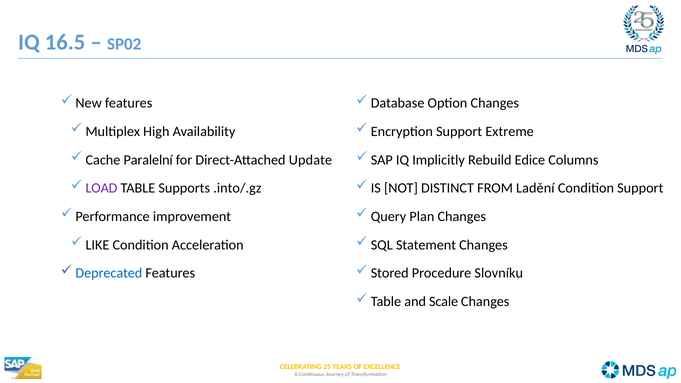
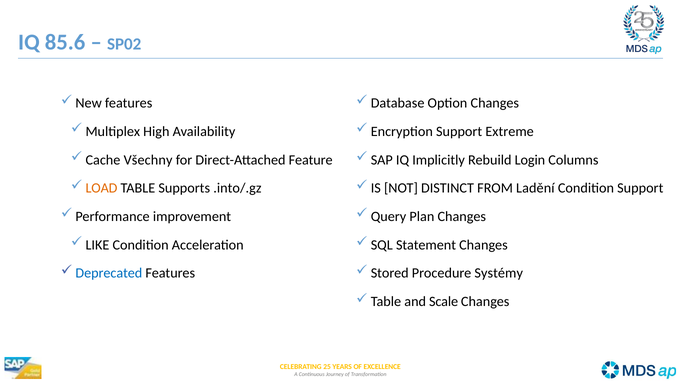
16.5: 16.5 -> 85.6
Paralelní: Paralelní -> Všechny
Update: Update -> Feature
Edice: Edice -> Login
LOAD colour: purple -> orange
Slovníku: Slovníku -> Systémy
